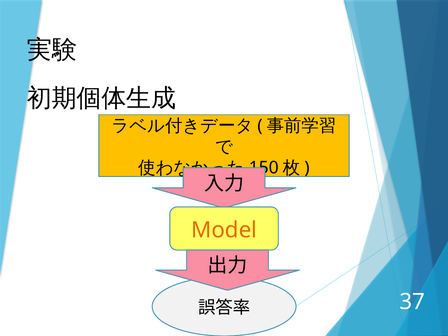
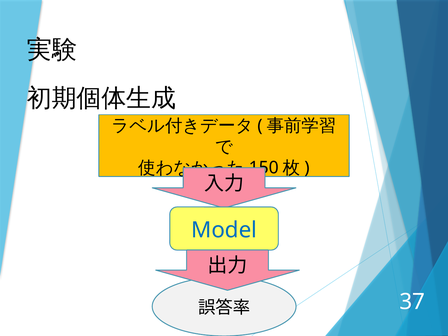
Model colour: orange -> blue
